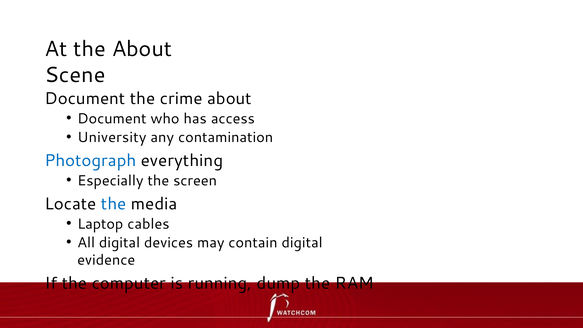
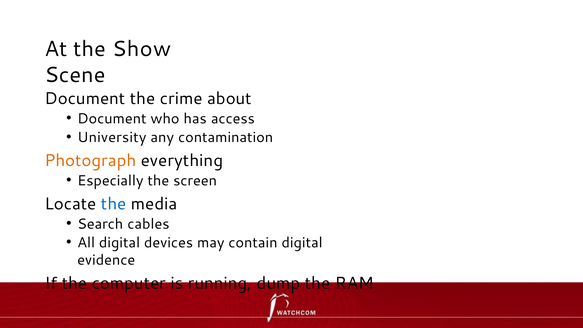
the About: About -> Show
Photograph colour: blue -> orange
Laptop: Laptop -> Search
